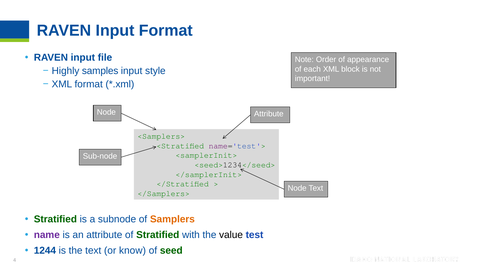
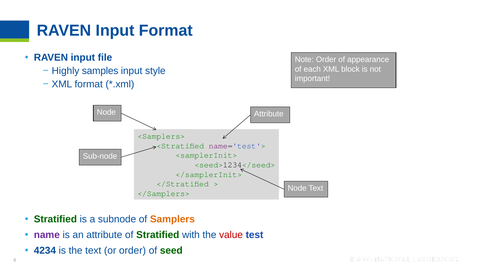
value colour: black -> red
1244: 1244 -> 4234
or know: know -> order
